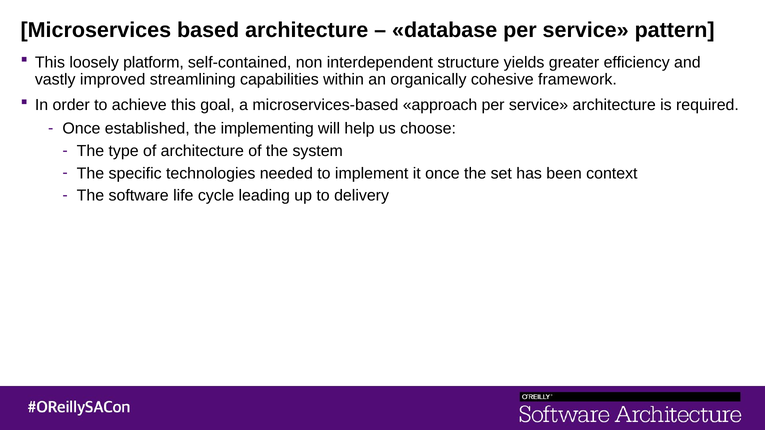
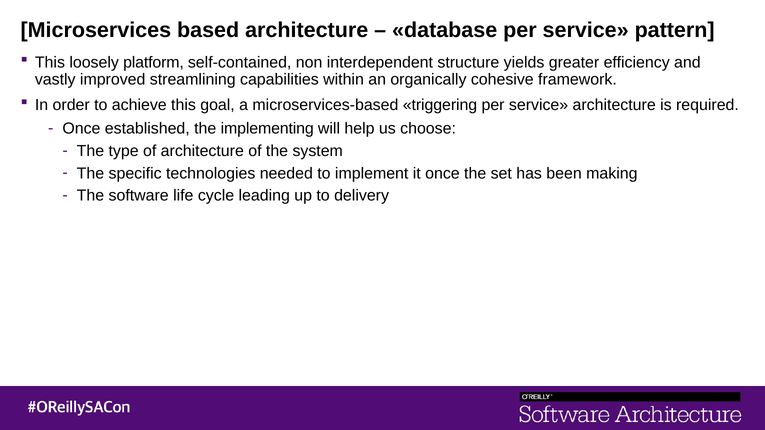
approach: approach -> triggering
context: context -> making
